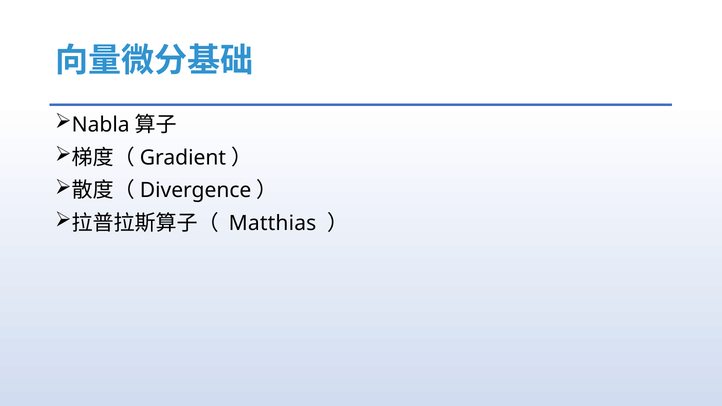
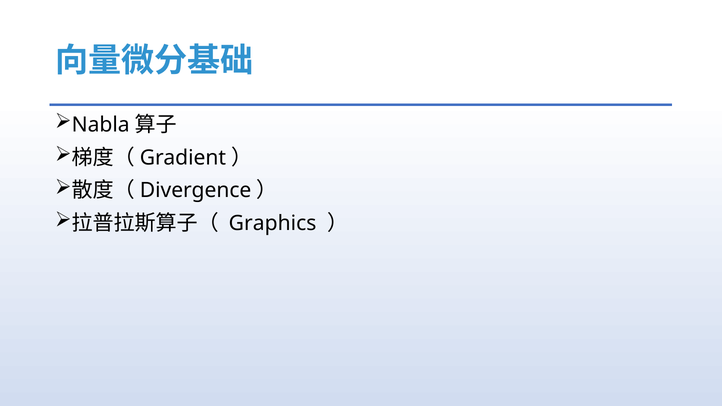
Matthias: Matthias -> Graphics
